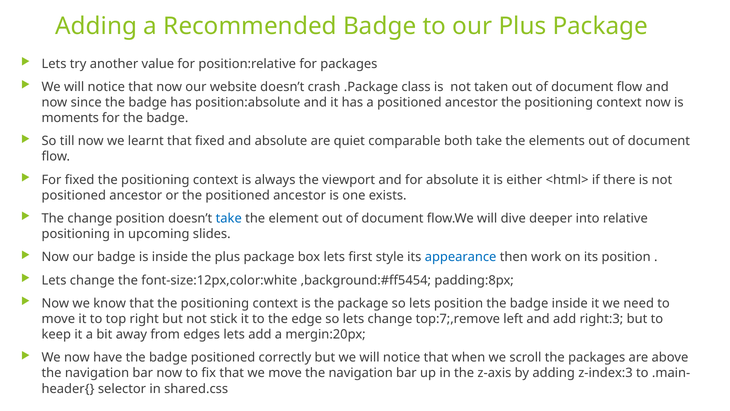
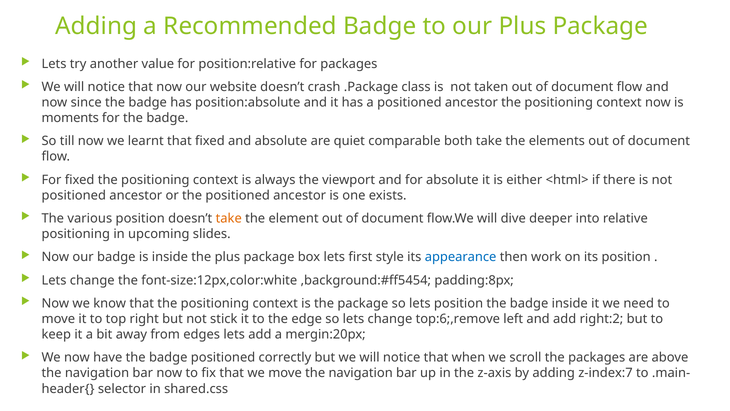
The change: change -> various
take at (229, 218) colour: blue -> orange
top:7;,remove: top:7;,remove -> top:6;,remove
right:3: right:3 -> right:2
z-index:3: z-index:3 -> z-index:7
